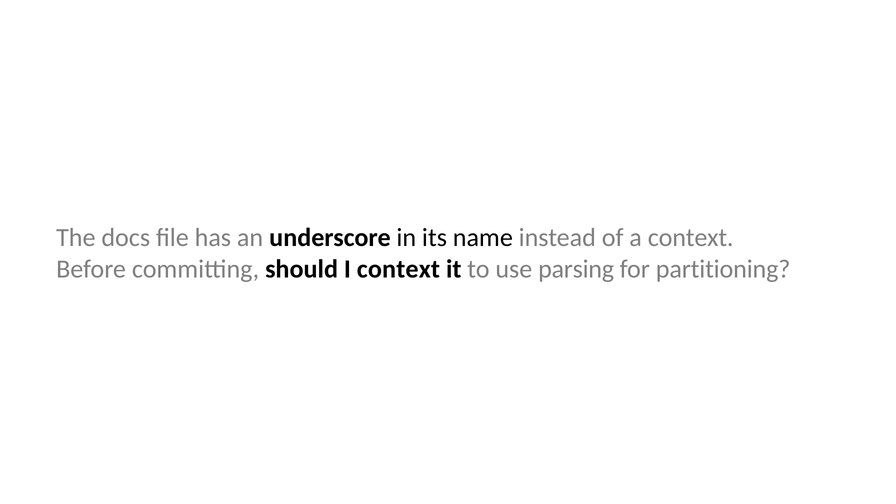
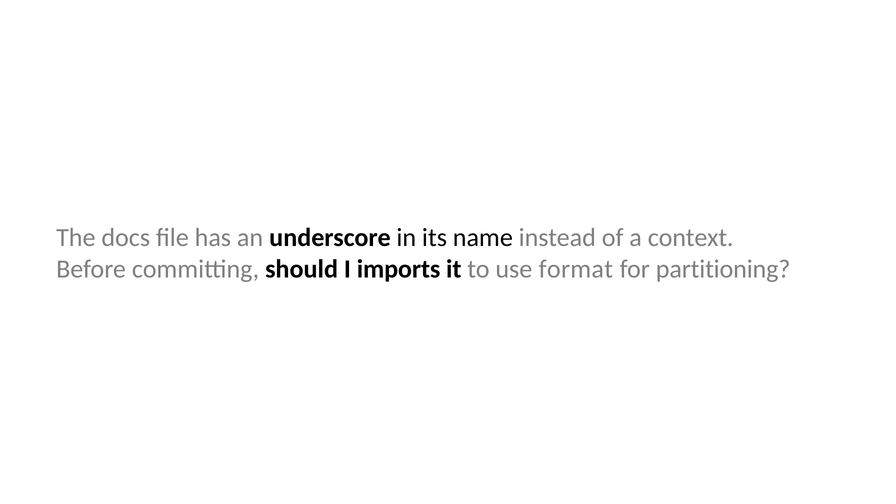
I context: context -> imports
parsing: parsing -> format
